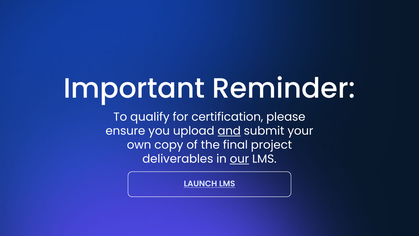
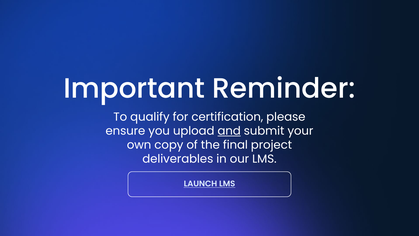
our underline: present -> none
